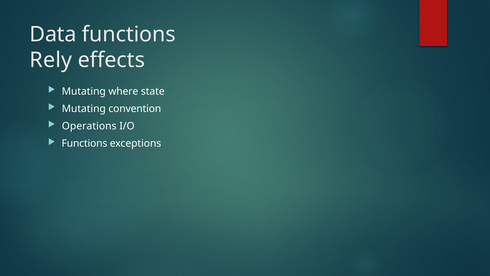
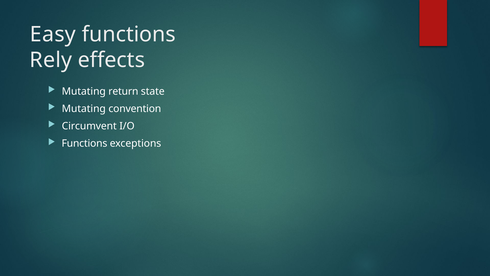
Data: Data -> Easy
where: where -> return
Operations: Operations -> Circumvent
